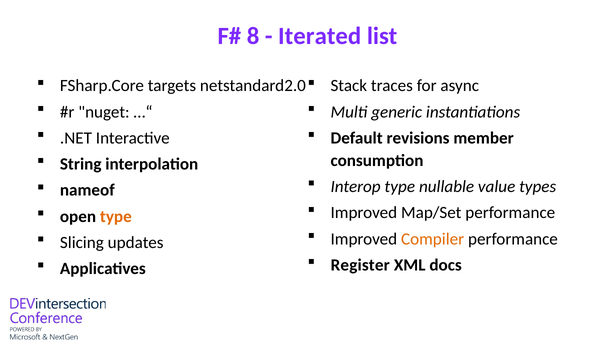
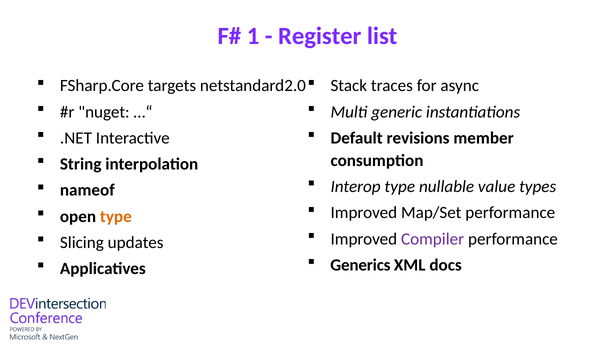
8: 8 -> 1
Iterated: Iterated -> Register
Compiler colour: orange -> purple
Register: Register -> Generics
